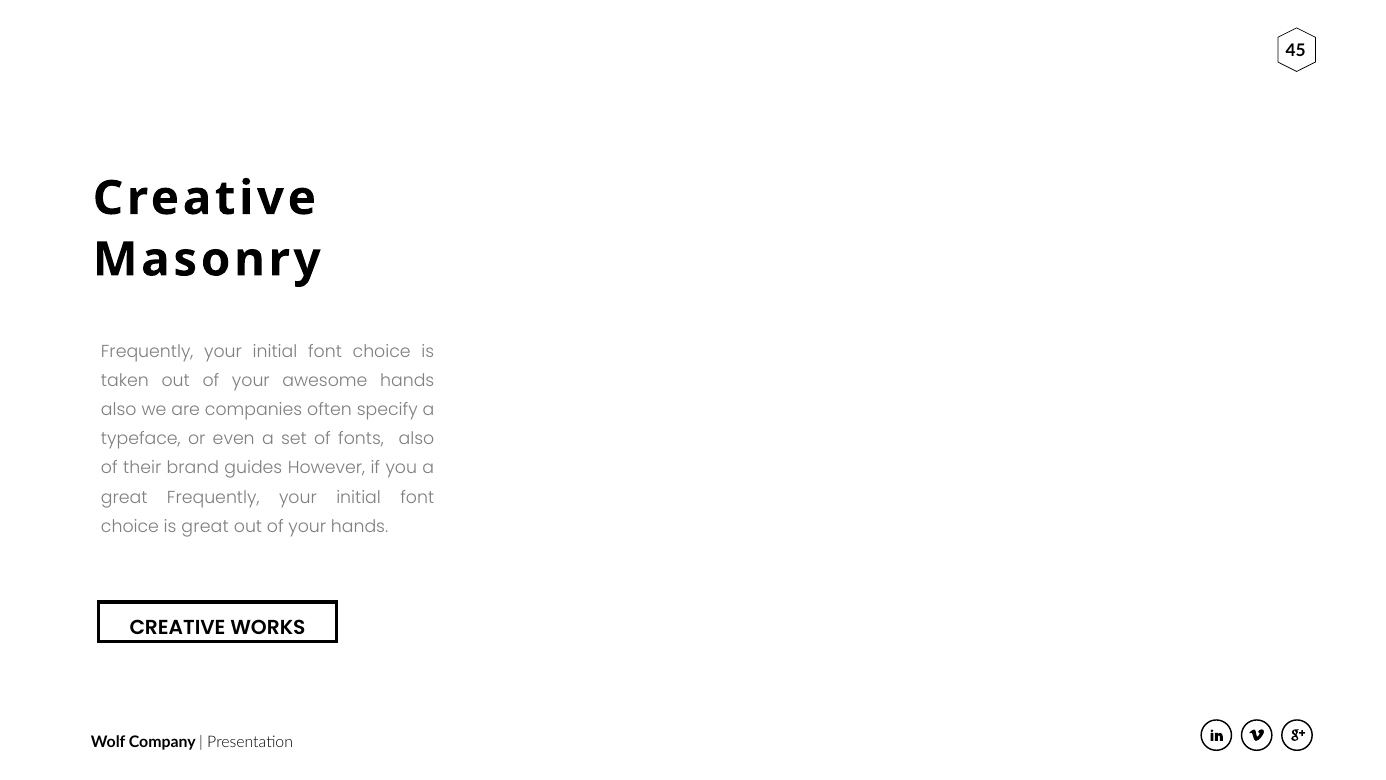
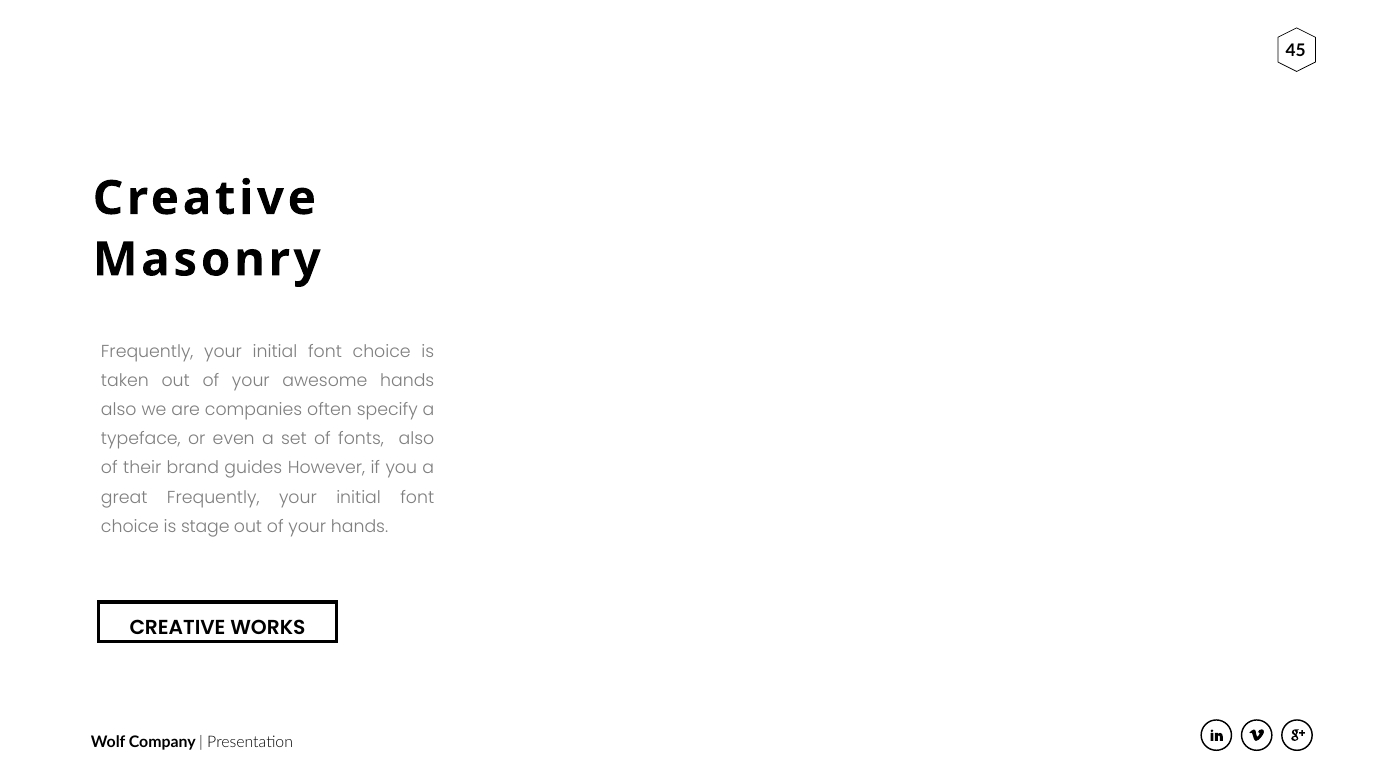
is great: great -> stage
